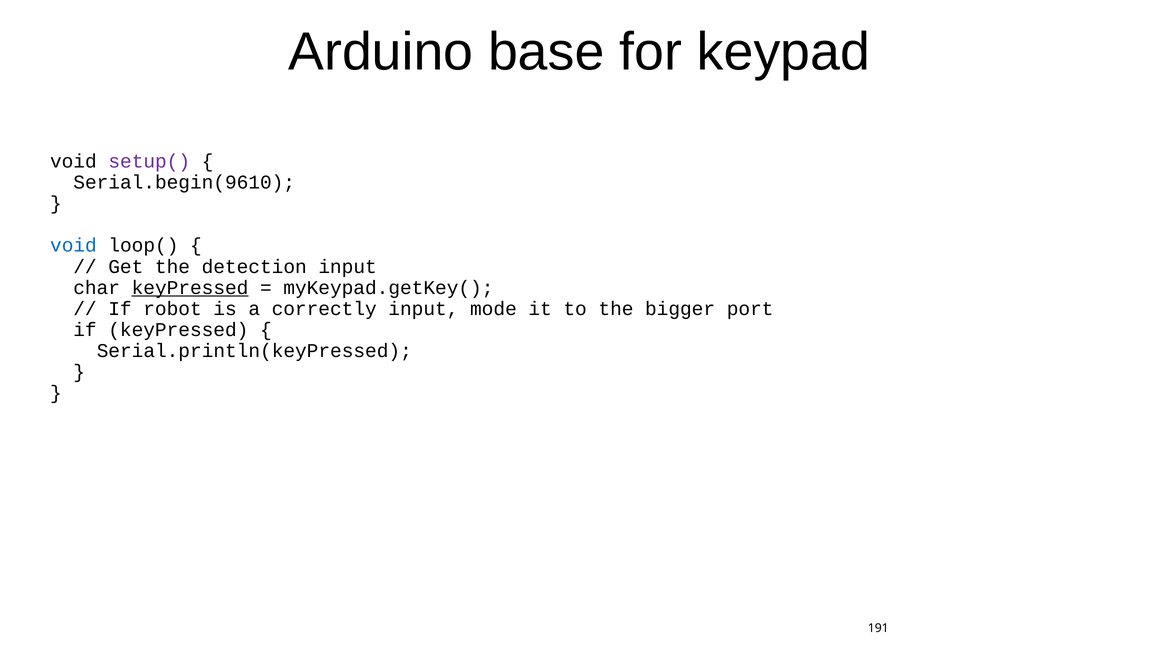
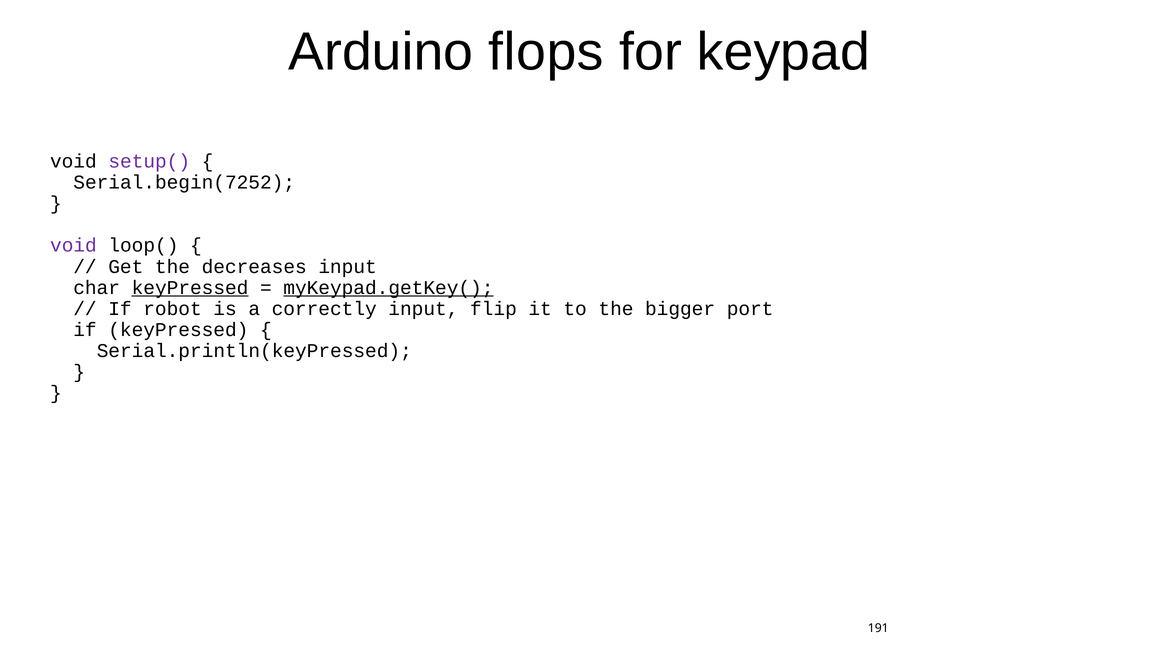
base: base -> flops
Serial.begin(9610: Serial.begin(9610 -> Serial.begin(7252
void at (73, 245) colour: blue -> purple
detection: detection -> decreases
myKeypad.getKey( underline: none -> present
mode: mode -> flip
